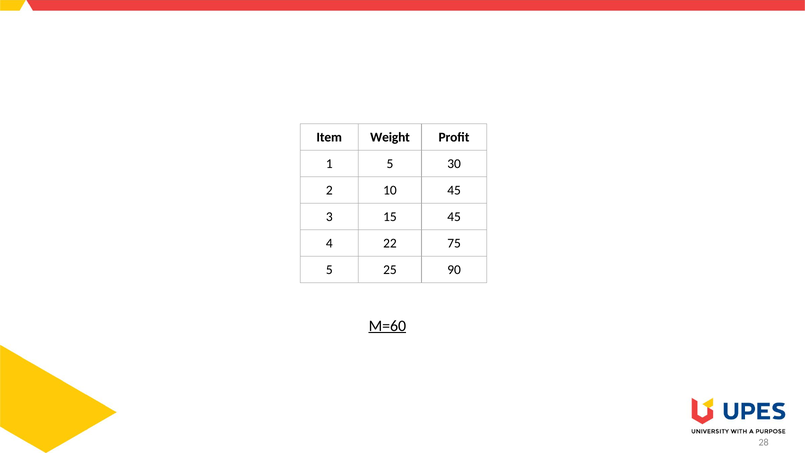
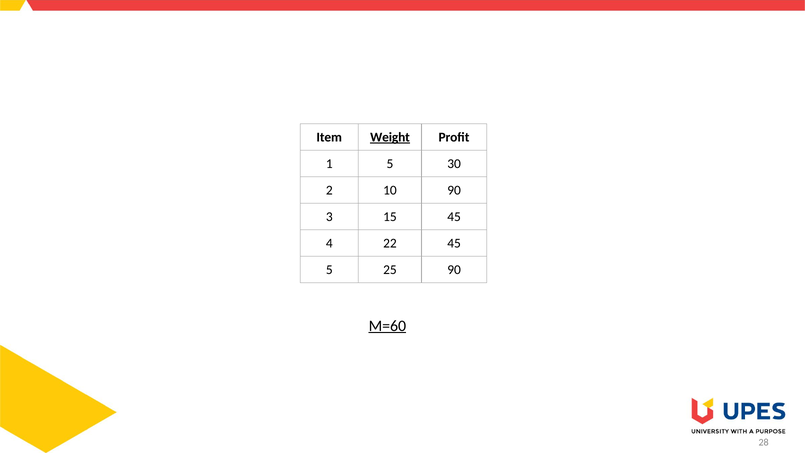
Weight underline: none -> present
10 45: 45 -> 90
22 75: 75 -> 45
